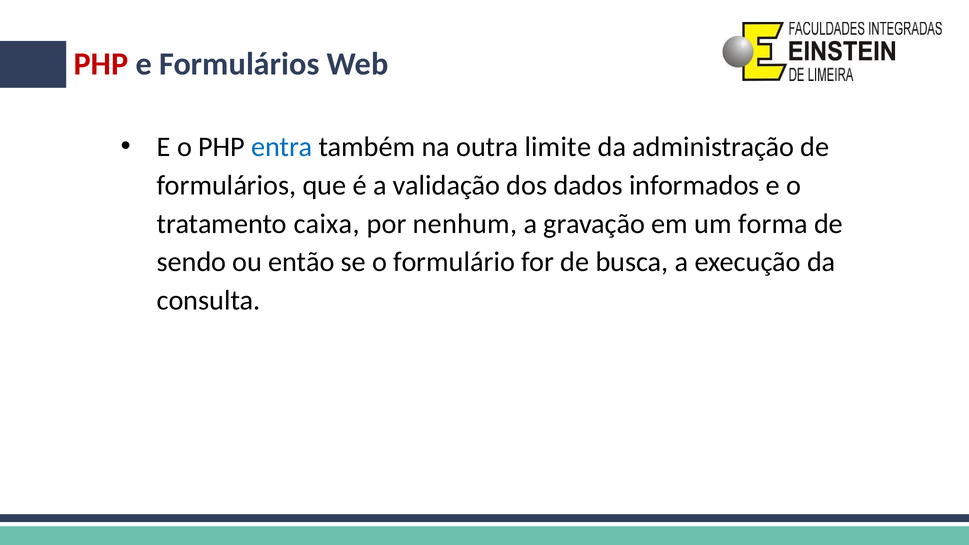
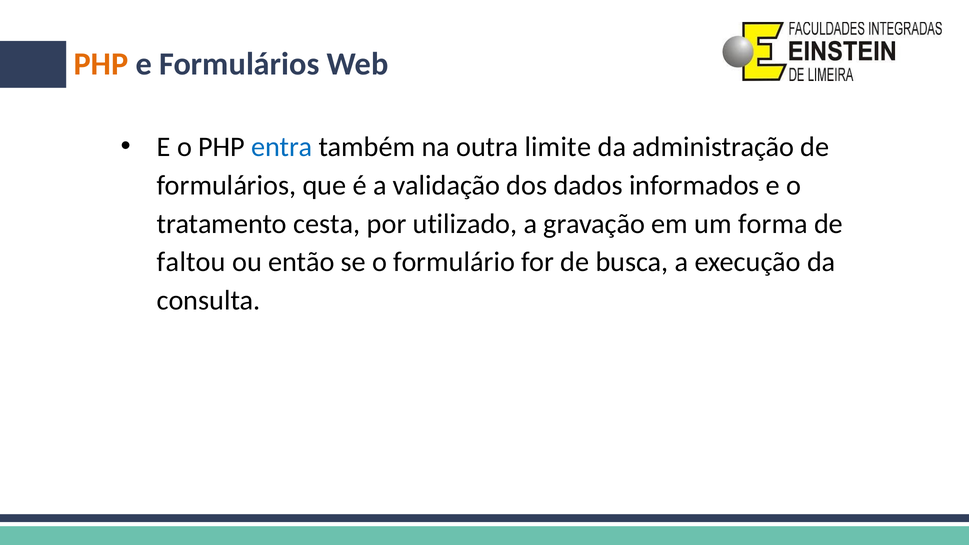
PHP at (101, 64) colour: red -> orange
caixa: caixa -> cesta
nenhum: nenhum -> utilizado
sendo: sendo -> faltou
